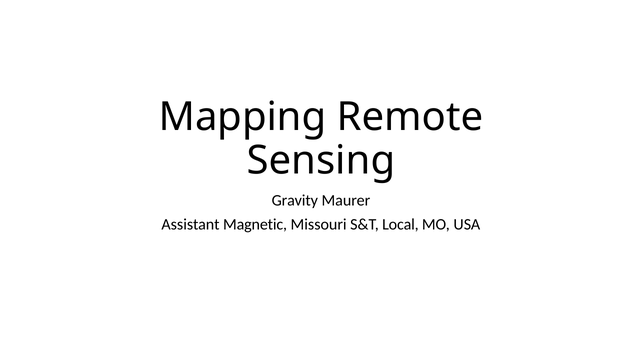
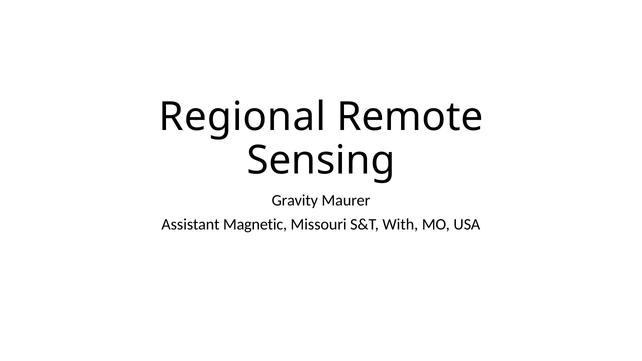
Mapping: Mapping -> Regional
Local: Local -> With
